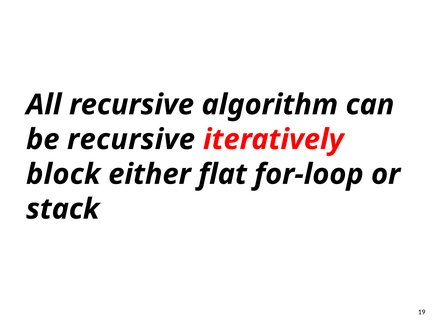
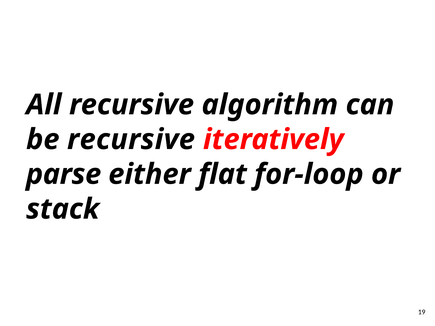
block: block -> parse
